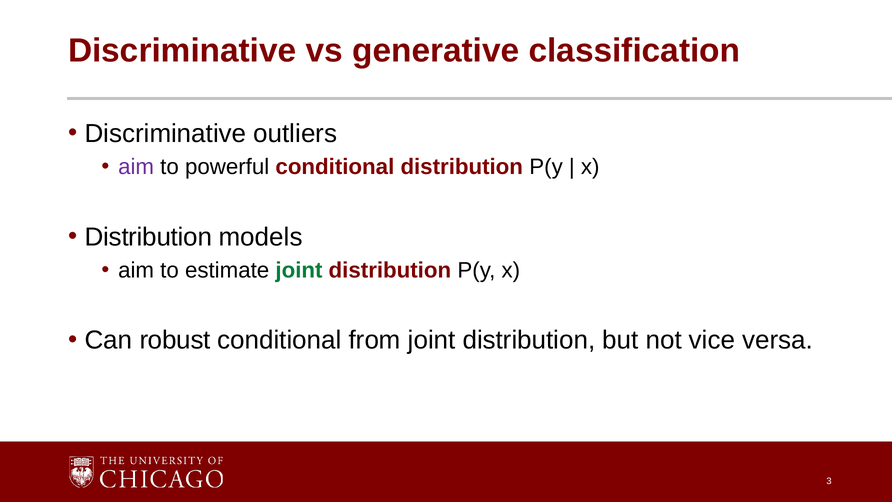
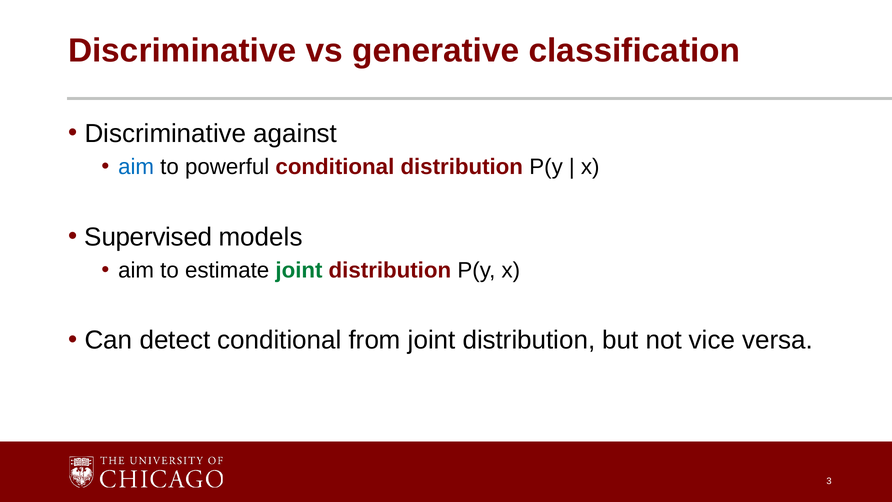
outliers: outliers -> against
aim at (136, 167) colour: purple -> blue
Distribution at (148, 237): Distribution -> Supervised
robust: robust -> detect
